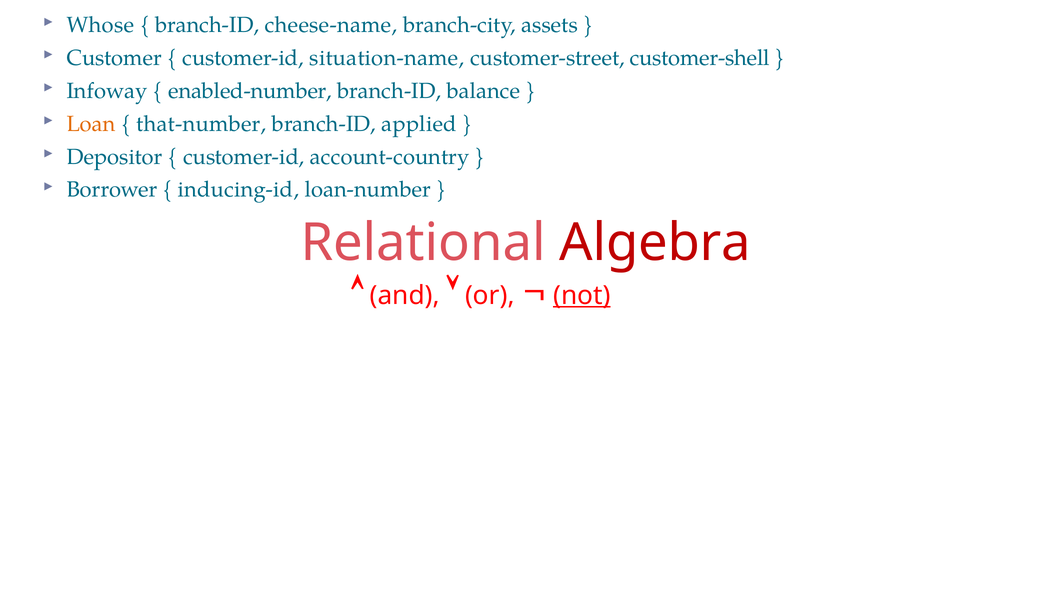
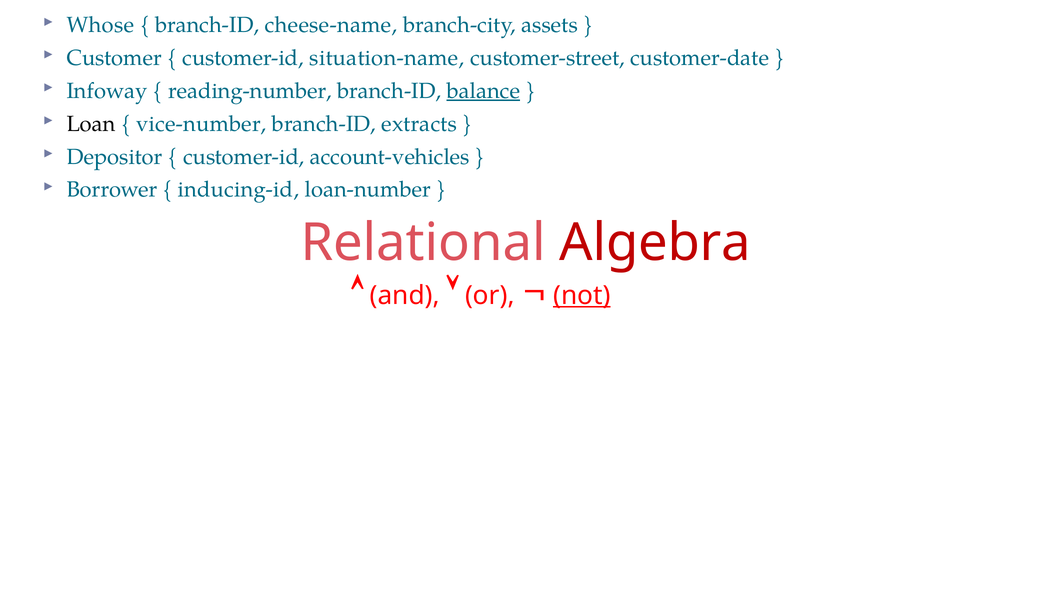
customer-shell: customer-shell -> customer-date
enabled-number: enabled-number -> reading-number
balance underline: none -> present
Loan colour: orange -> black
that-number: that-number -> vice-number
applied: applied -> extracts
account-country: account-country -> account-vehicles
